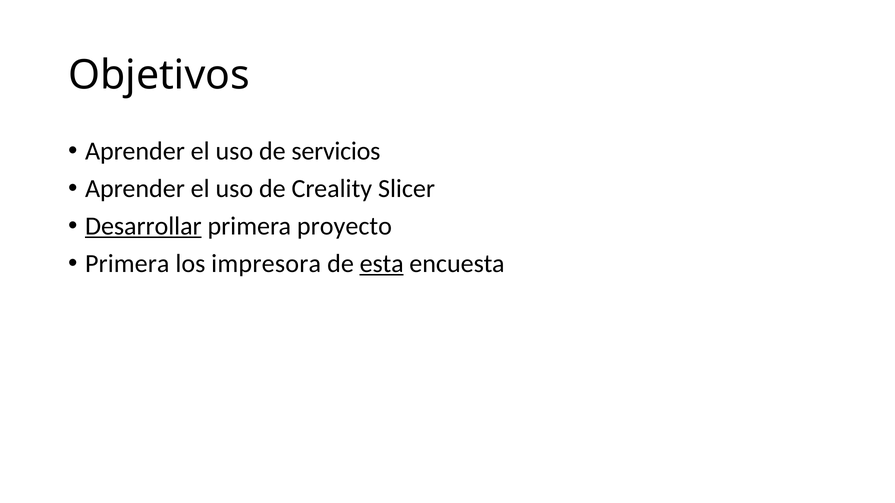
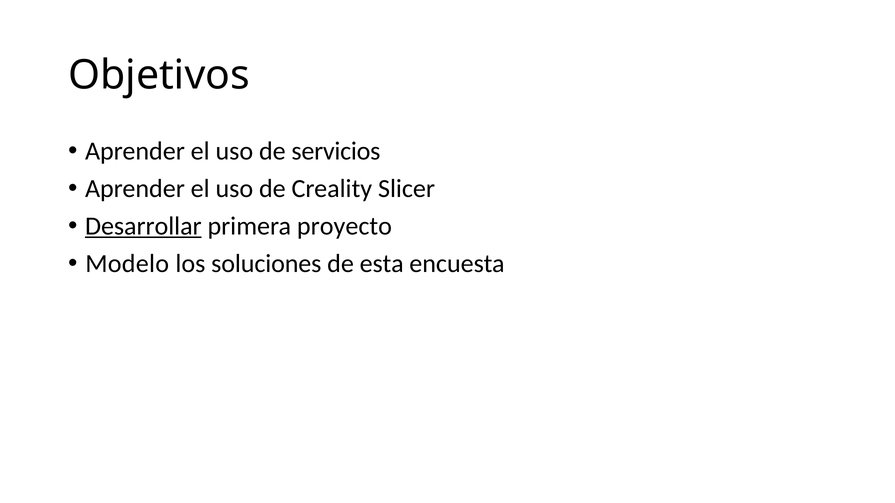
Primera at (127, 264): Primera -> Modelo
impresora: impresora -> soluciones
esta underline: present -> none
